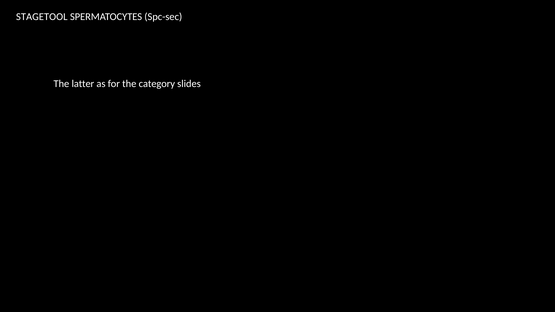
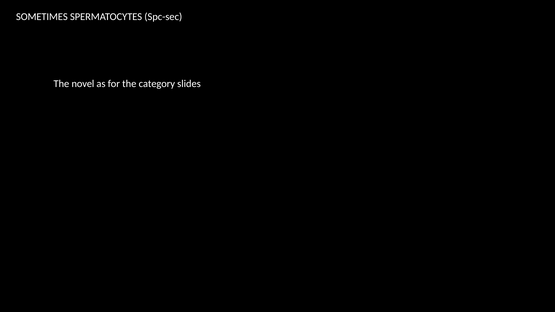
STAGETOOL: STAGETOOL -> SOMETIMES
latter: latter -> novel
